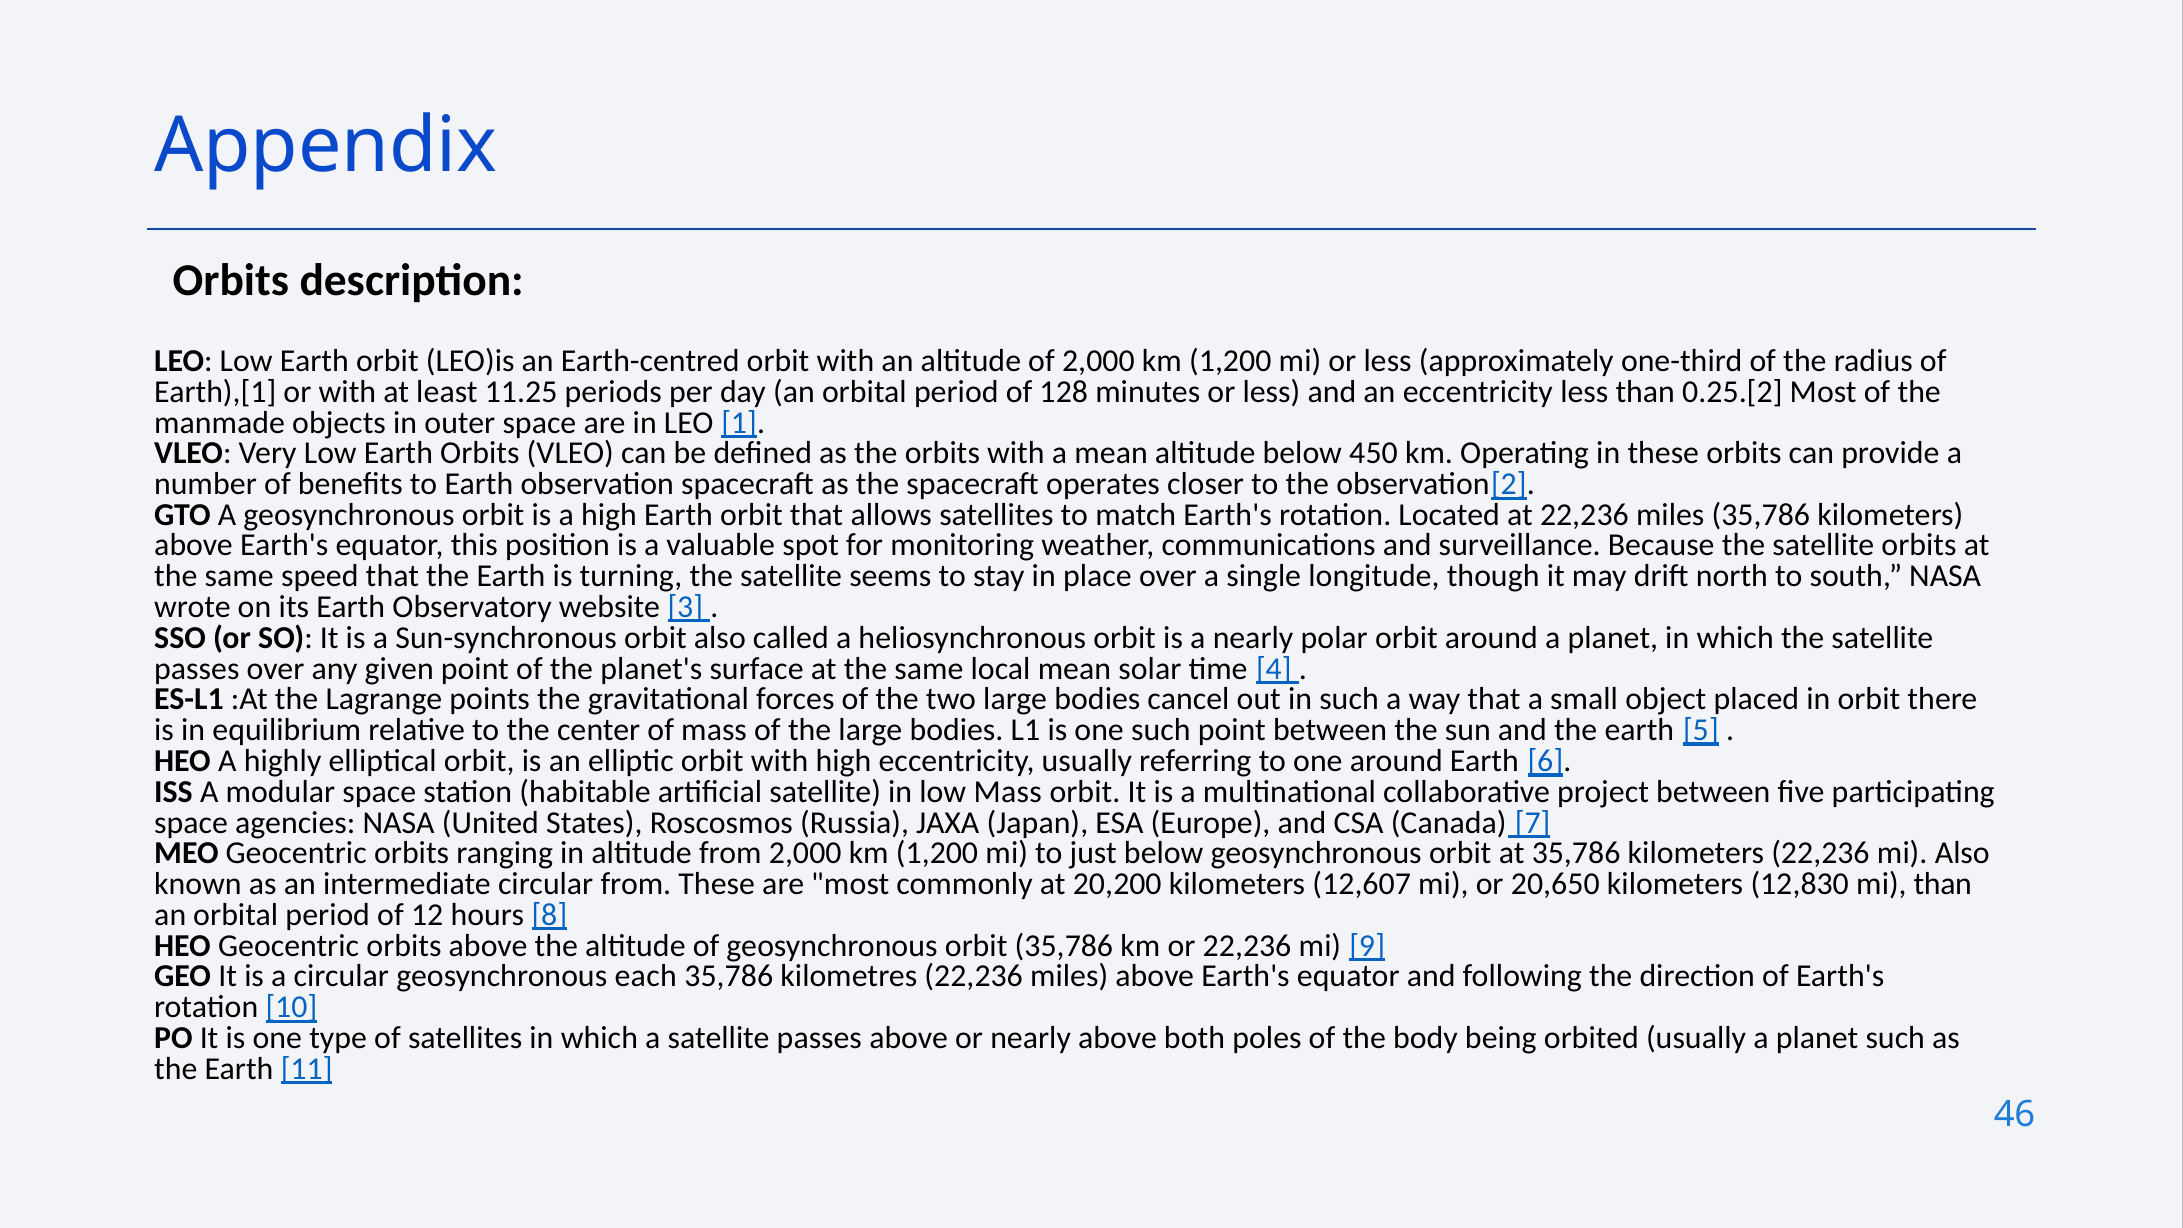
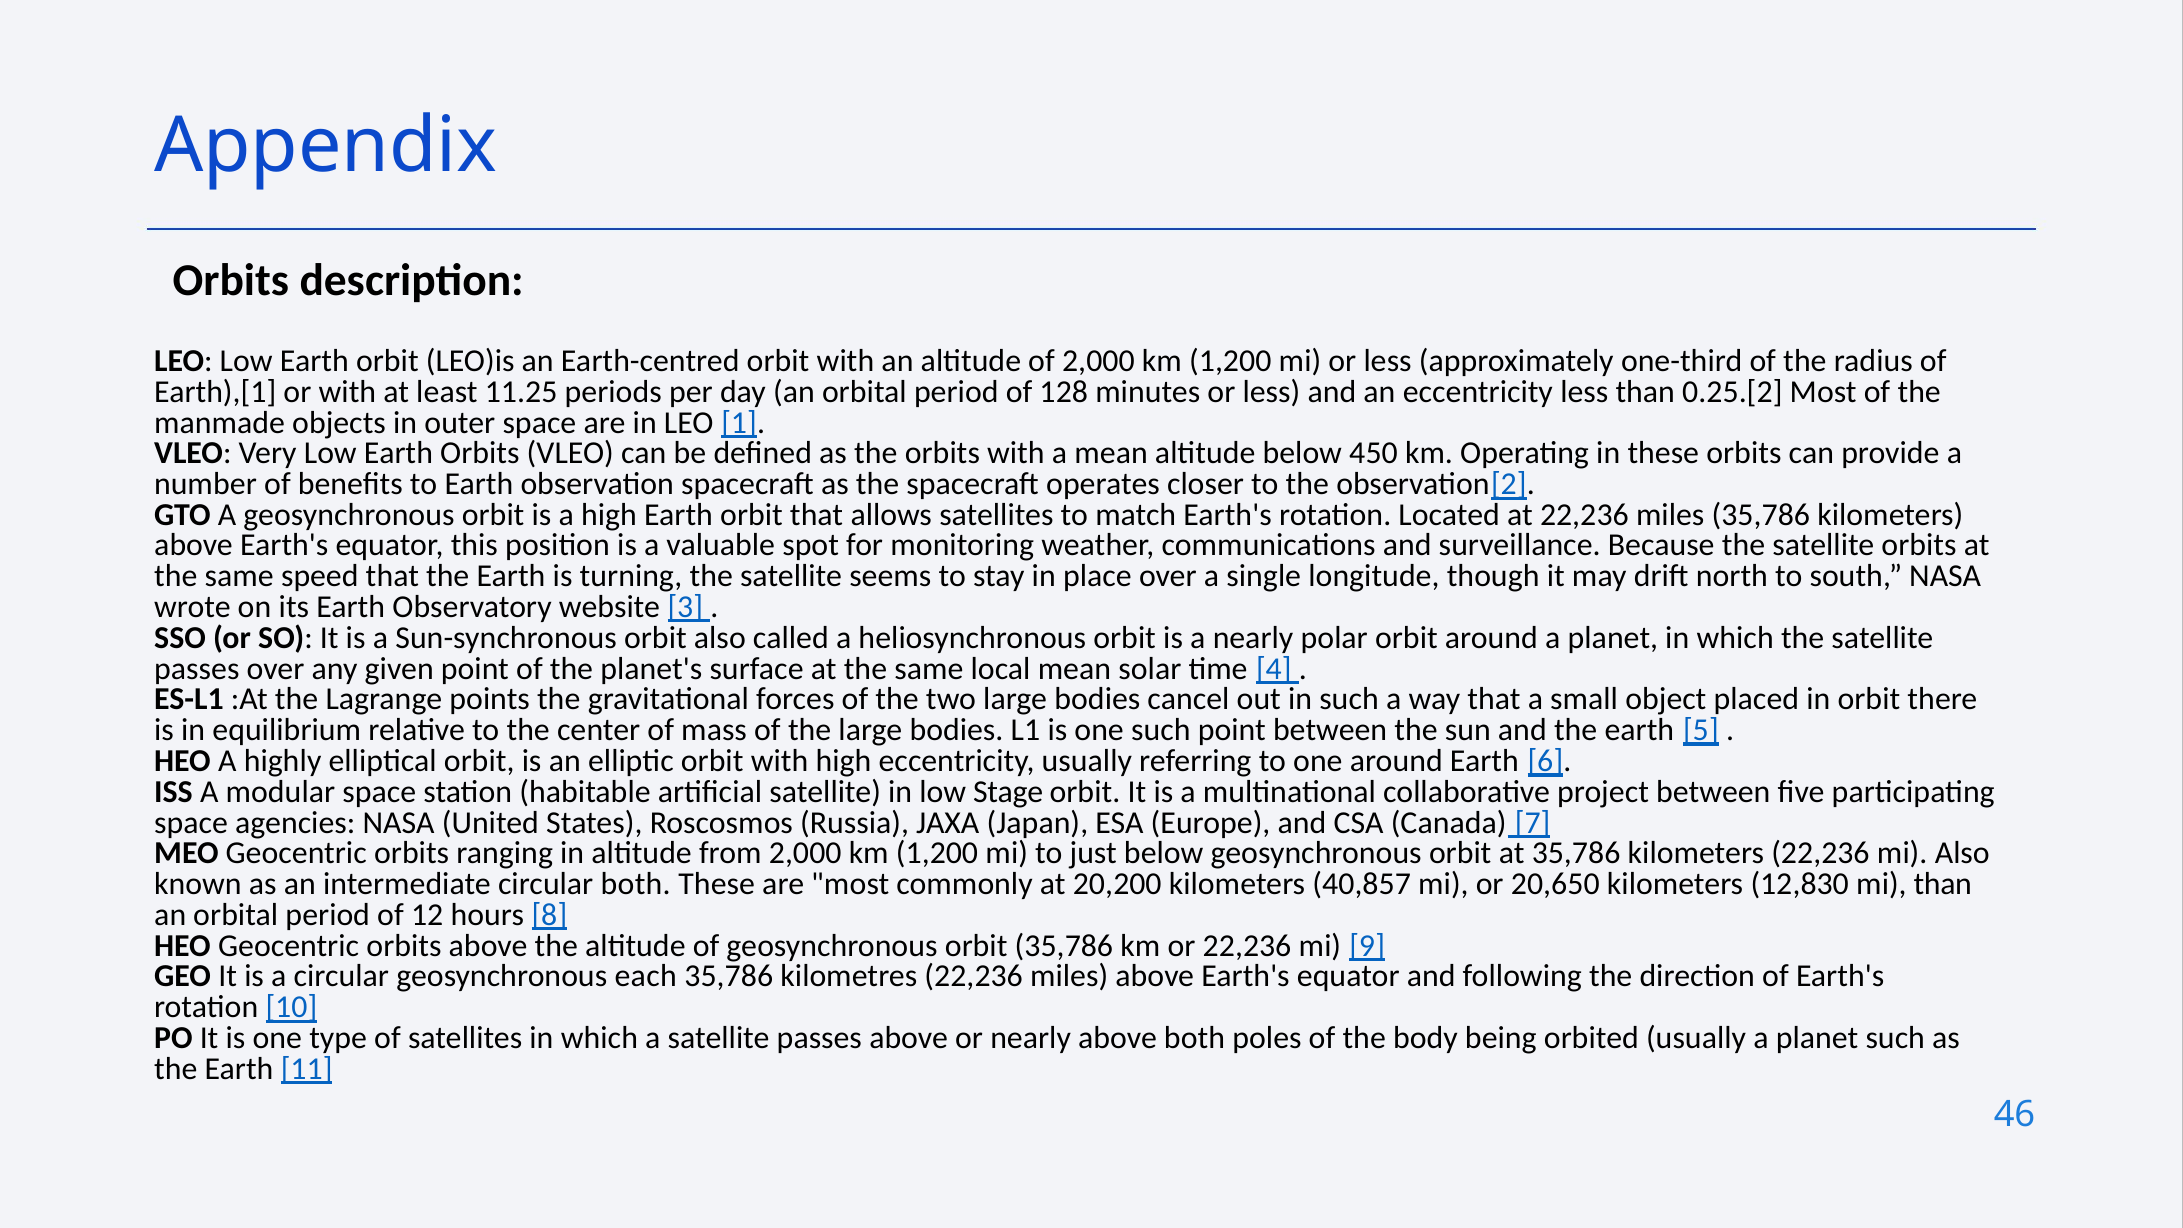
low Mass: Mass -> Stage
circular from: from -> both
12,607: 12,607 -> 40,857
